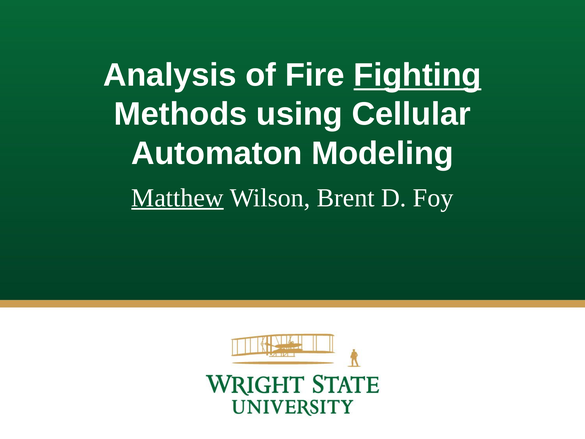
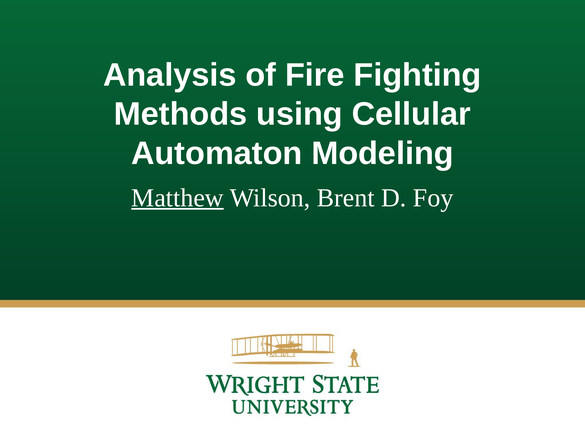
Fighting underline: present -> none
